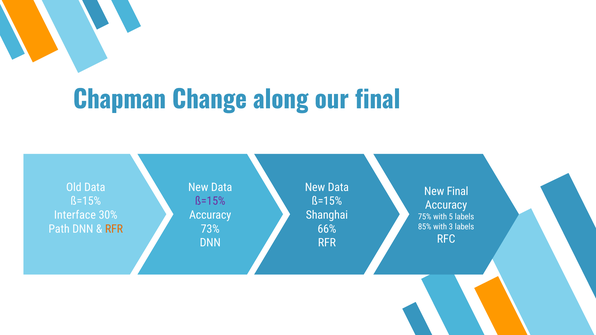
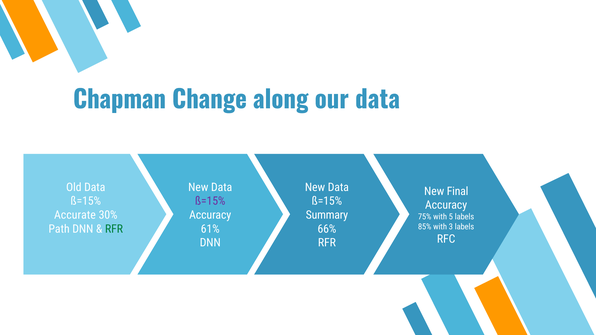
our final: final -> data
Interface: Interface -> Accurate
Shanghai: Shanghai -> Summary
RFR at (114, 229) colour: orange -> green
73%: 73% -> 61%
